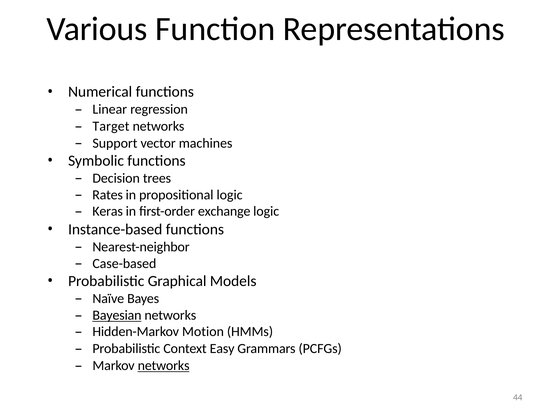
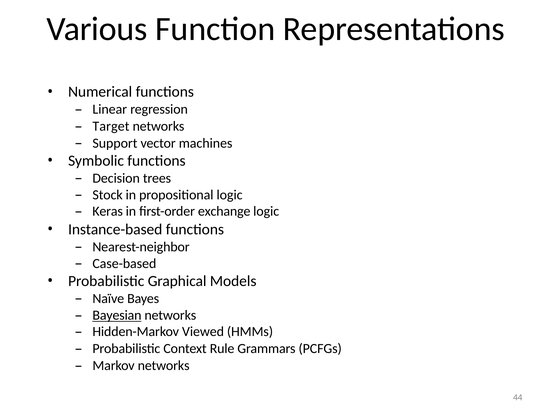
Rates: Rates -> Stock
Motion: Motion -> Viewed
Easy: Easy -> Rule
networks at (164, 366) underline: present -> none
